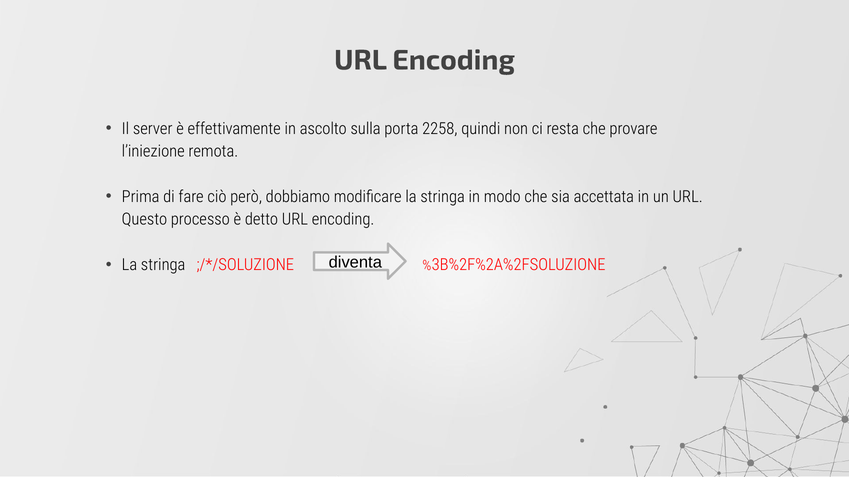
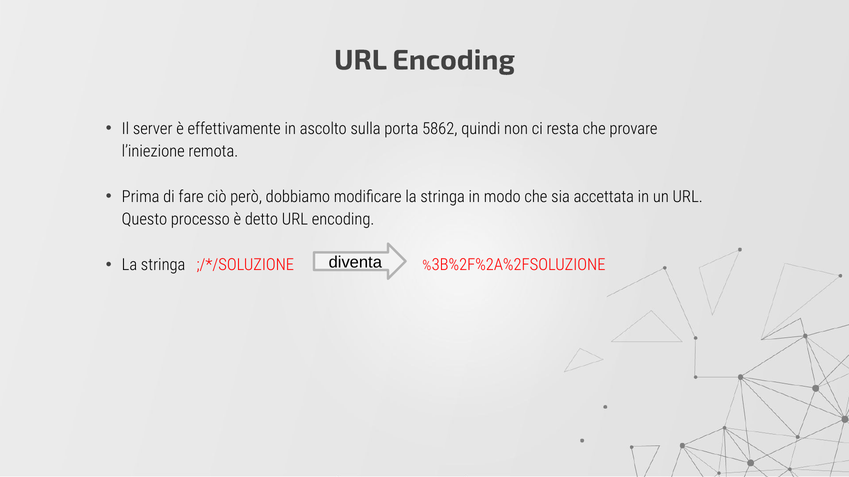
2258: 2258 -> 5862
